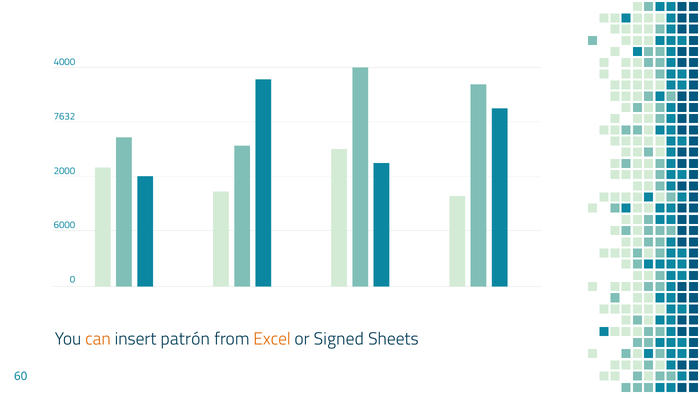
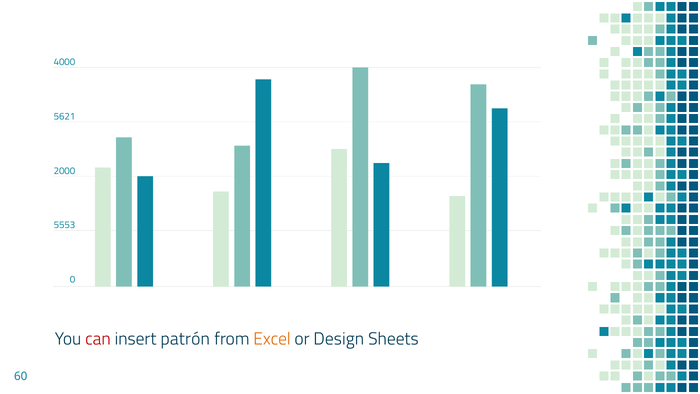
7632: 7632 -> 5621
6000: 6000 -> 5553
can colour: orange -> red
Signed: Signed -> Design
